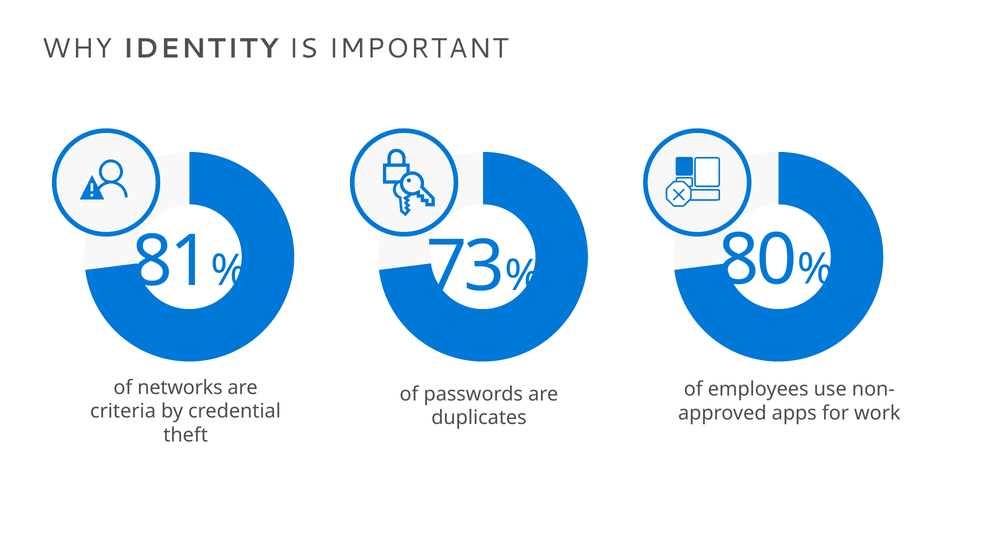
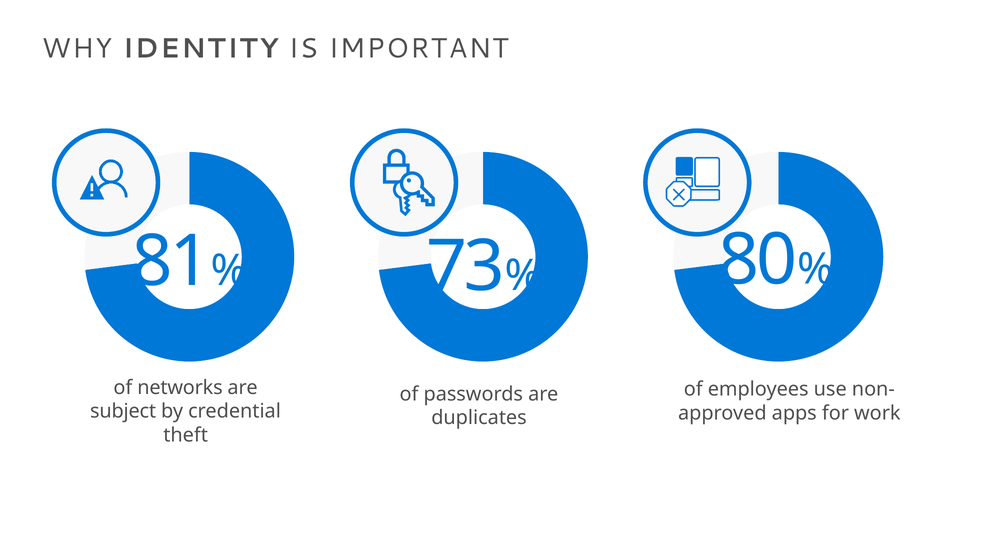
criteria: criteria -> subject
